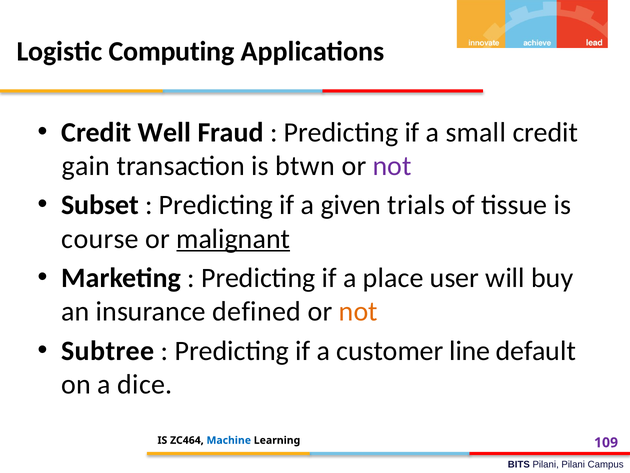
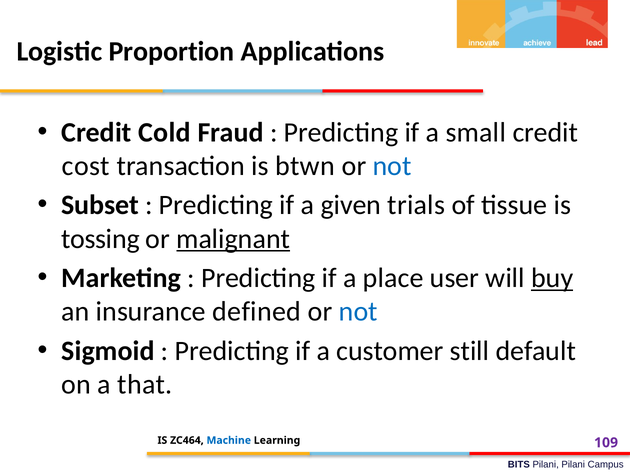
Computing: Computing -> Proportion
Well: Well -> Cold
gain: gain -> cost
not at (392, 166) colour: purple -> blue
course: course -> tossing
buy underline: none -> present
not at (358, 311) colour: orange -> blue
Subtree: Subtree -> Sigmoid
line: line -> still
dice: dice -> that
